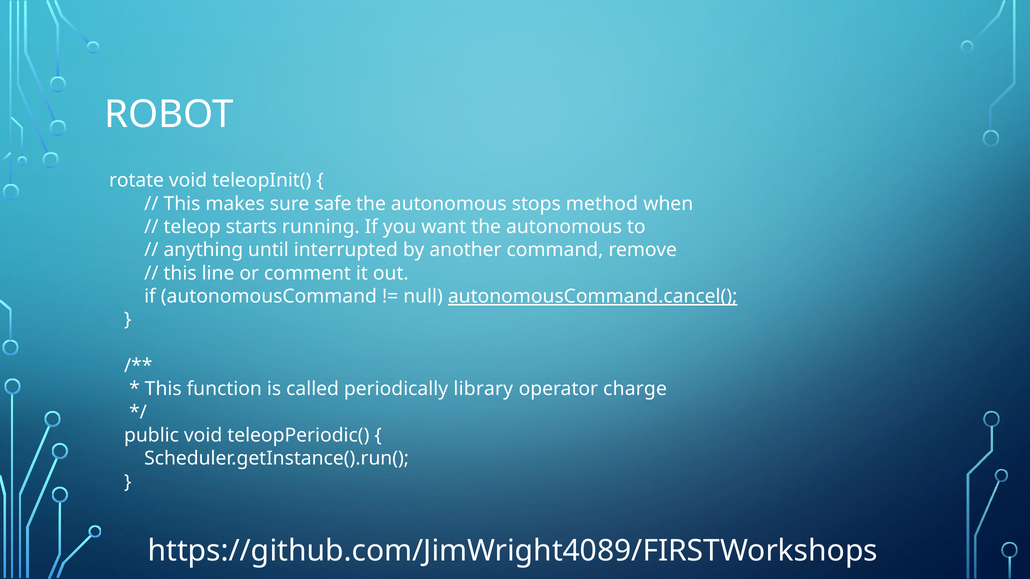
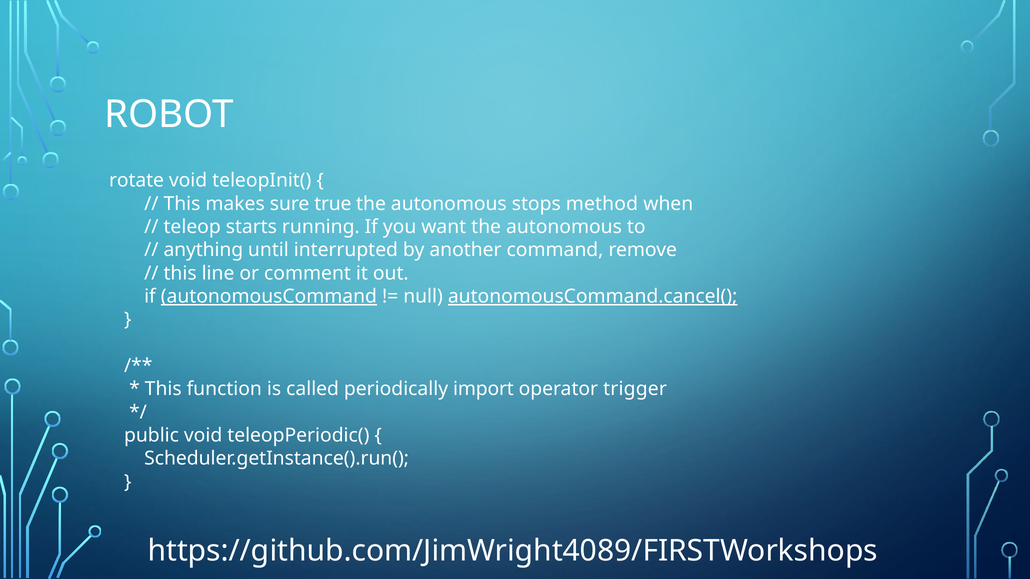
safe: safe -> true
autonomousCommand underline: none -> present
library: library -> import
charge: charge -> trigger
